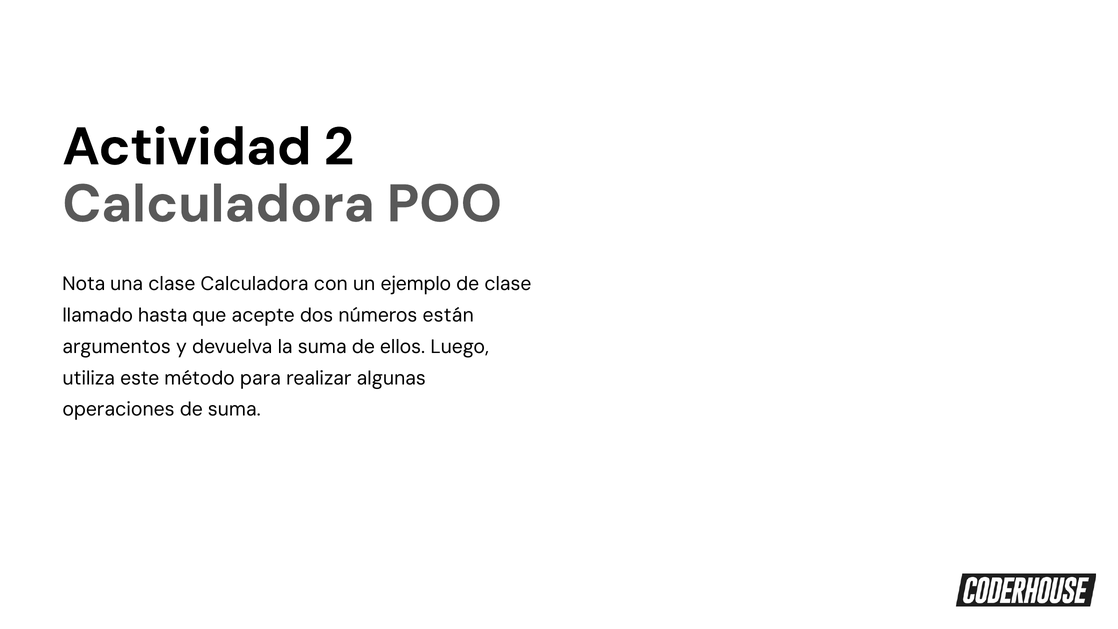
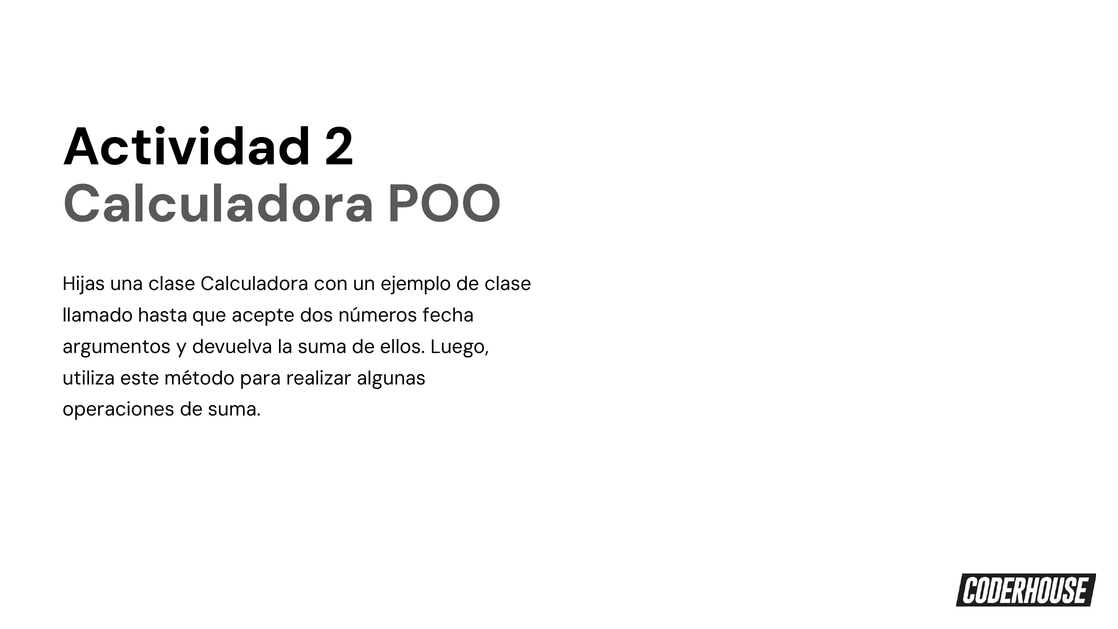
Nota: Nota -> Hijas
están: están -> fecha
